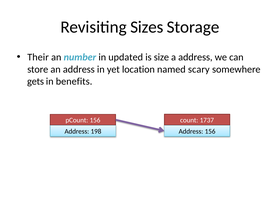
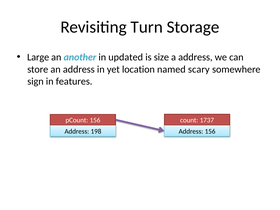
Sizes: Sizes -> Turn
Their: Their -> Large
number: number -> another
gets: gets -> sign
benefits: benefits -> features
